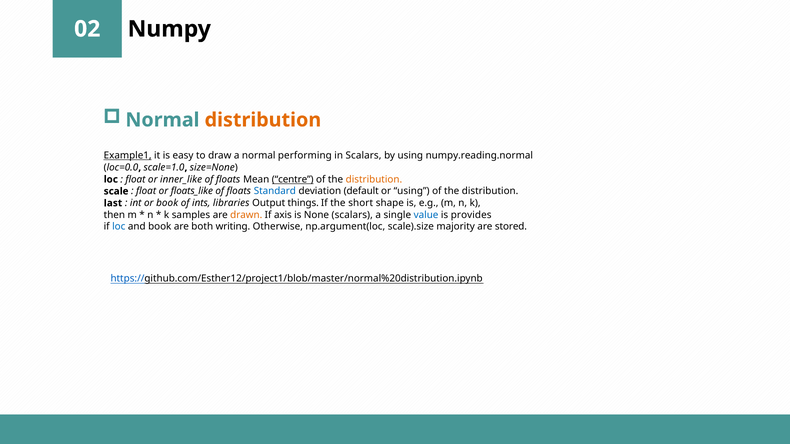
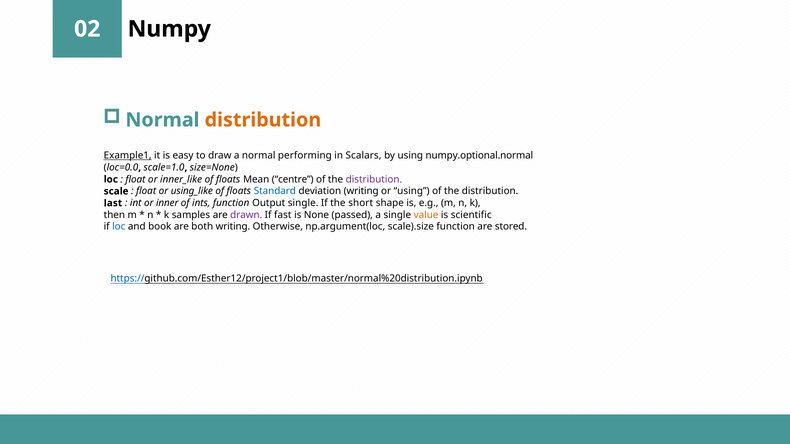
numpy.reading.normal: numpy.reading.normal -> numpy.optional.normal
centre underline: present -> none
distribution at (374, 179) colour: orange -> purple
floats_like: floats_like -> using_like
deviation default: default -> writing
or book: book -> inner
ints libraries: libraries -> function
Output things: things -> single
drawn colour: orange -> purple
axis: axis -> fast
None scalars: scalars -> passed
value colour: blue -> orange
provides: provides -> scientific
scale).size majority: majority -> function
